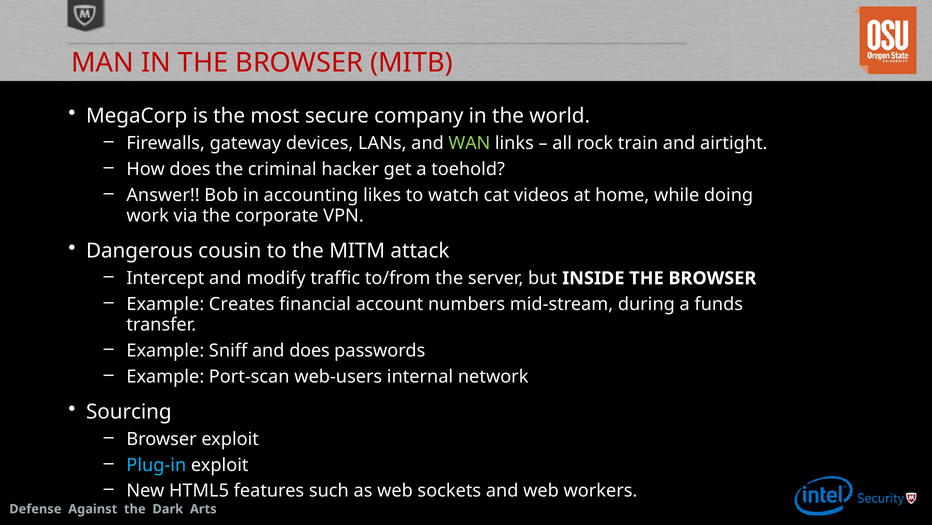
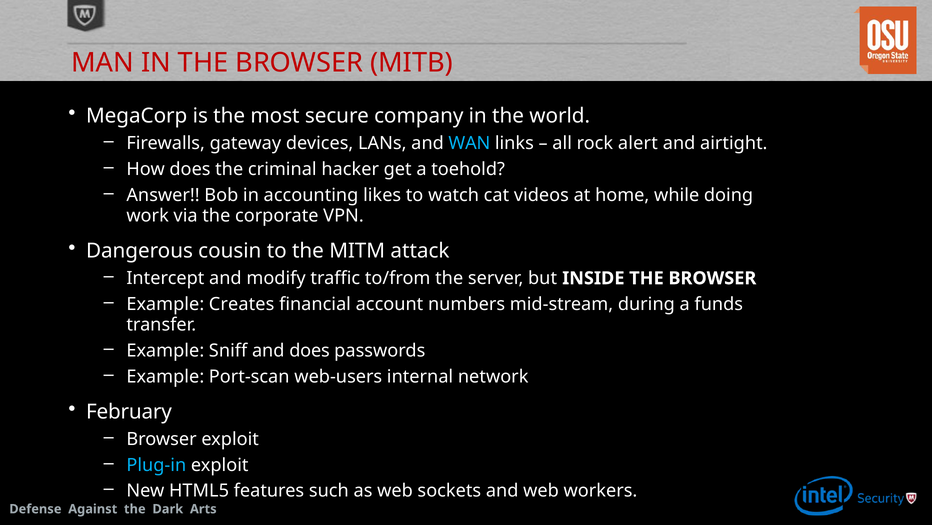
WAN colour: light green -> light blue
train: train -> alert
Sourcing: Sourcing -> February
